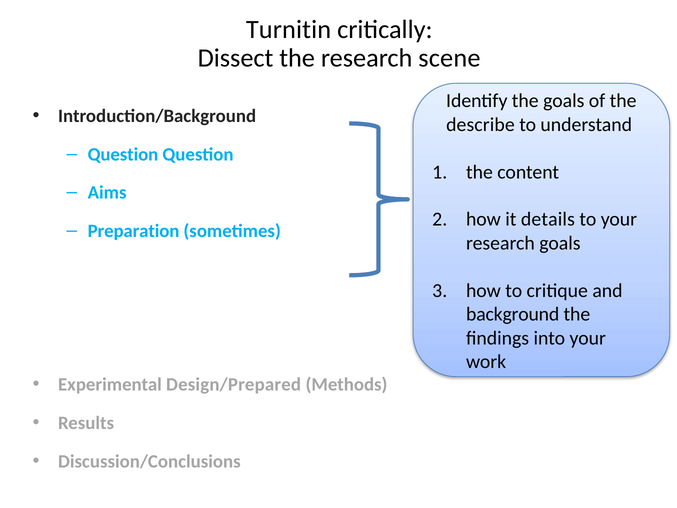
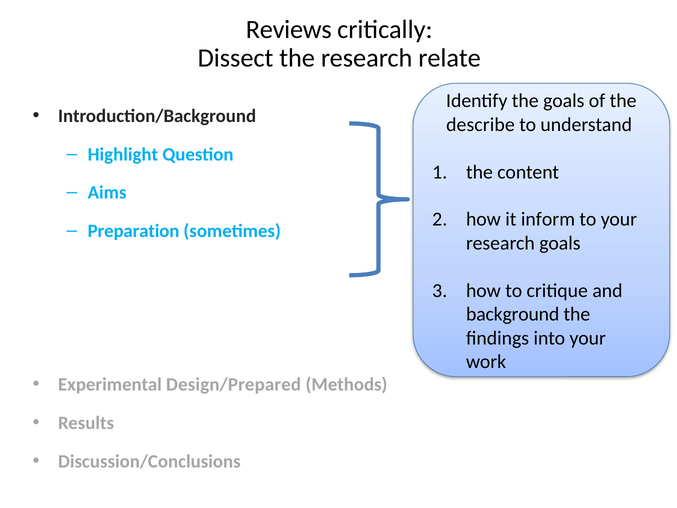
Turnitin: Turnitin -> Reviews
scene: scene -> relate
Question at (123, 154): Question -> Highlight
details: details -> inform
